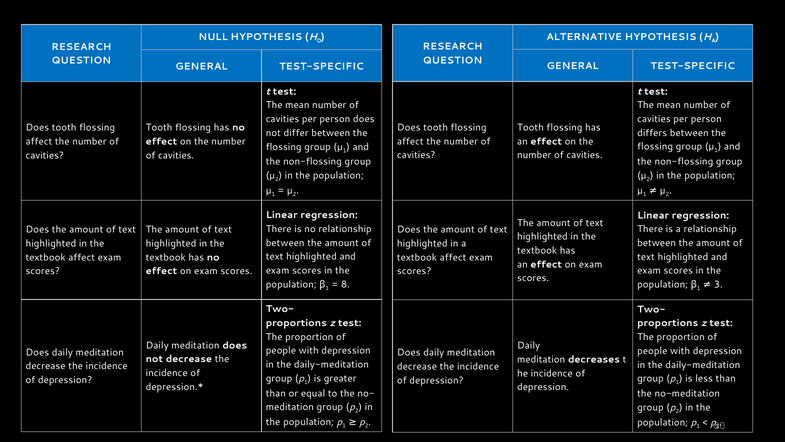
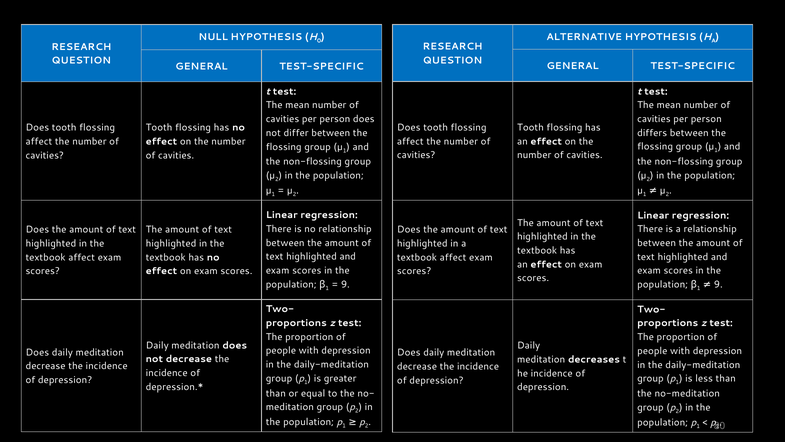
8 at (345, 284): 8 -> 9
3 at (718, 284): 3 -> 9
